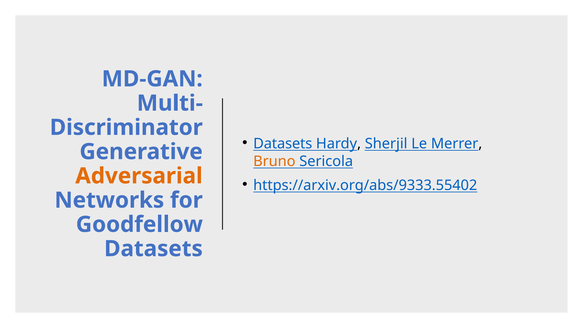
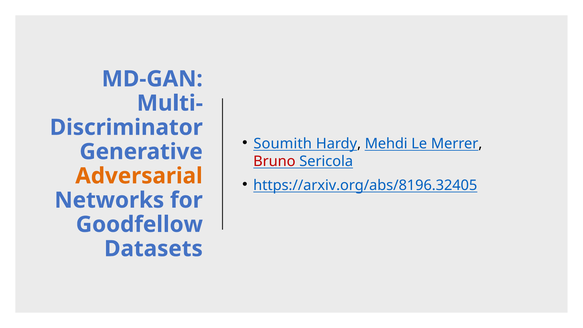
Datasets at (283, 144): Datasets -> Soumith
Sherjil: Sherjil -> Mehdi
Bruno colour: orange -> red
https://arxiv.org/abs/9333.55402: https://arxiv.org/abs/9333.55402 -> https://arxiv.org/abs/8196.32405
